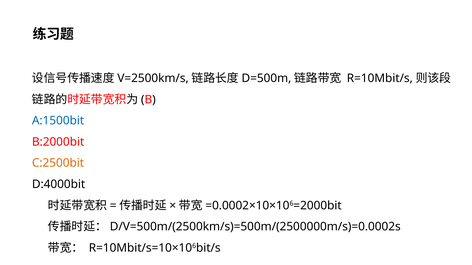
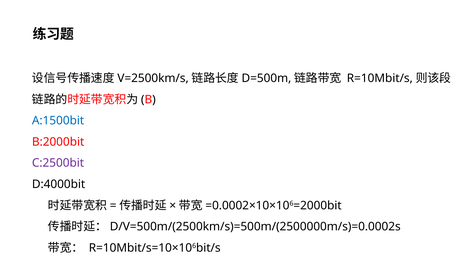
C:2500bit colour: orange -> purple
